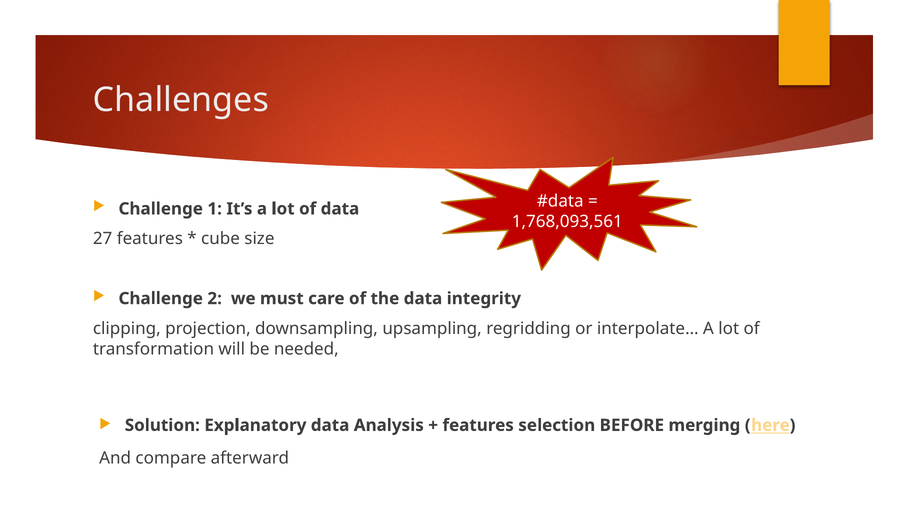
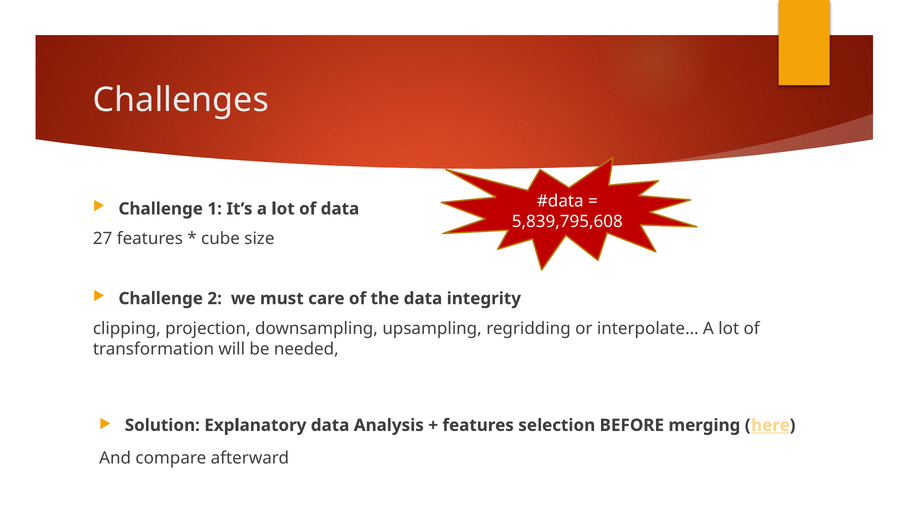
1,768,093,561: 1,768,093,561 -> 5,839,795,608
